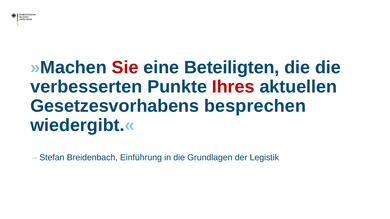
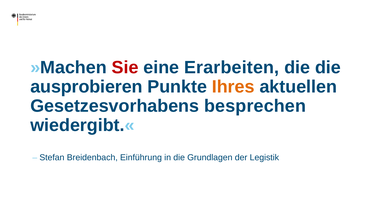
Beteiligten: Beteiligten -> Erarbeiten
verbesserten: verbesserten -> ausprobieren
Ihres colour: red -> orange
